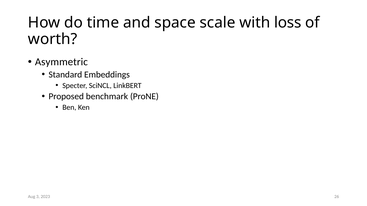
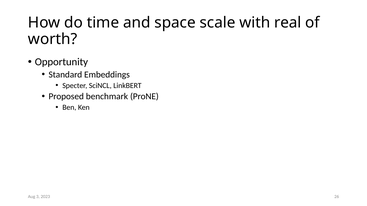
loss: loss -> real
Asymmetric: Asymmetric -> Opportunity
